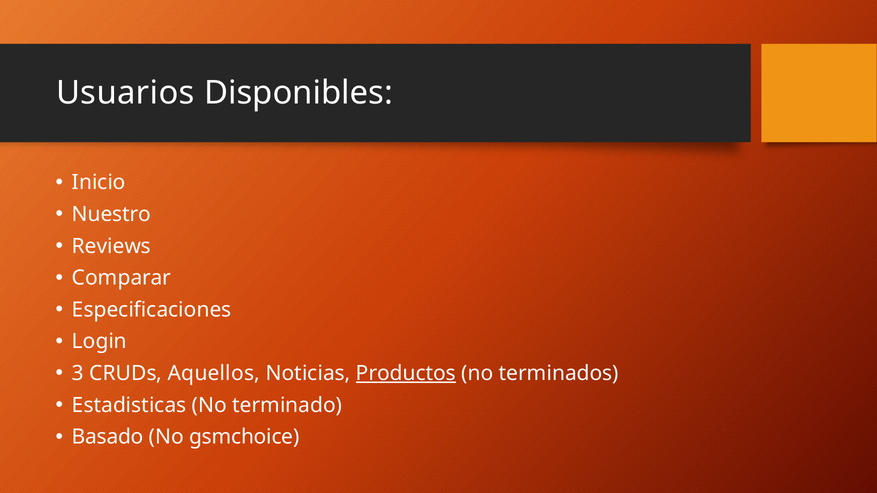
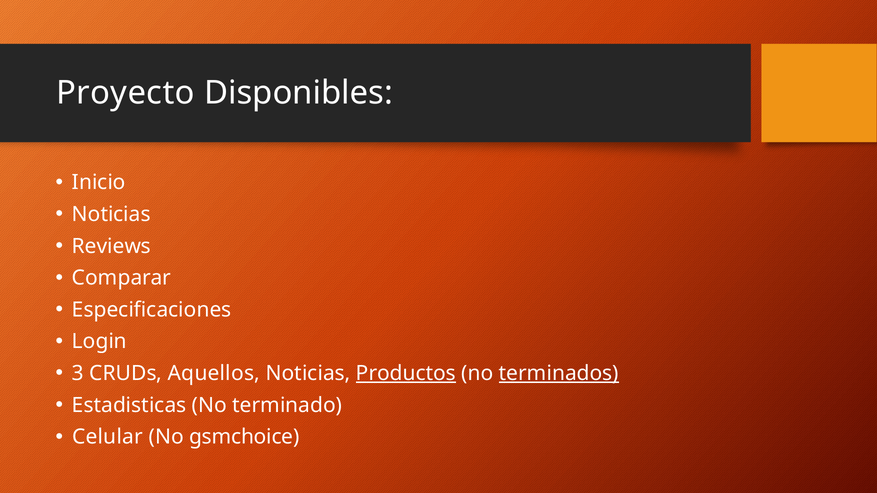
Usuarios: Usuarios -> Proyecto
Nuestro at (111, 214): Nuestro -> Noticias
terminados underline: none -> present
Basado: Basado -> Celular
